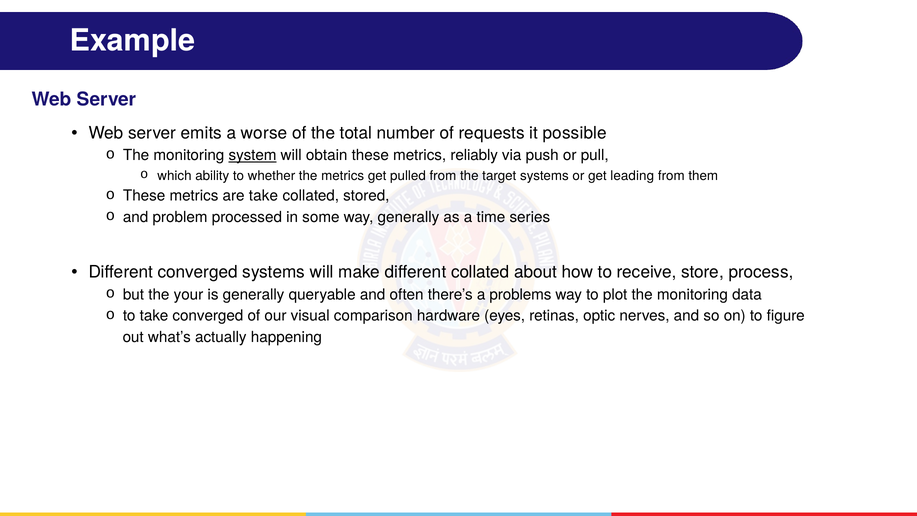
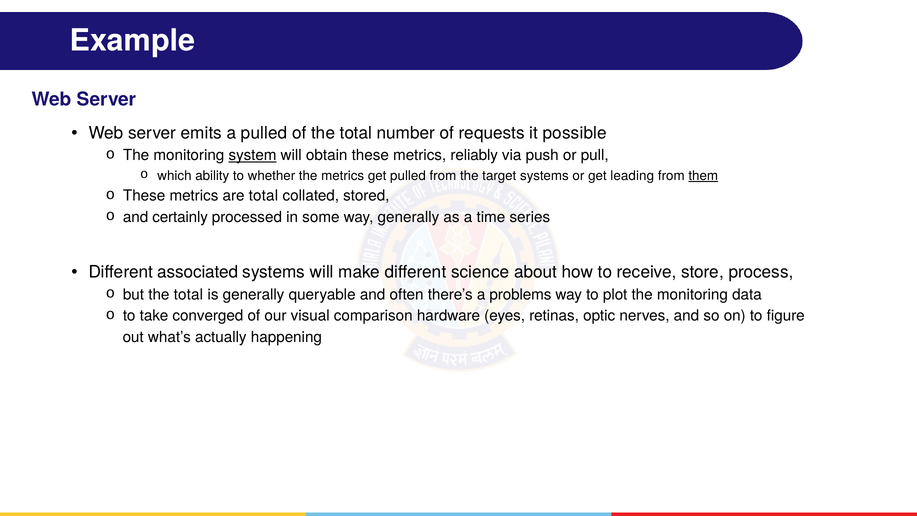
a worse: worse -> pulled
them underline: none -> present
are take: take -> total
problem: problem -> certainly
Different converged: converged -> associated
different collated: collated -> science
but the your: your -> total
